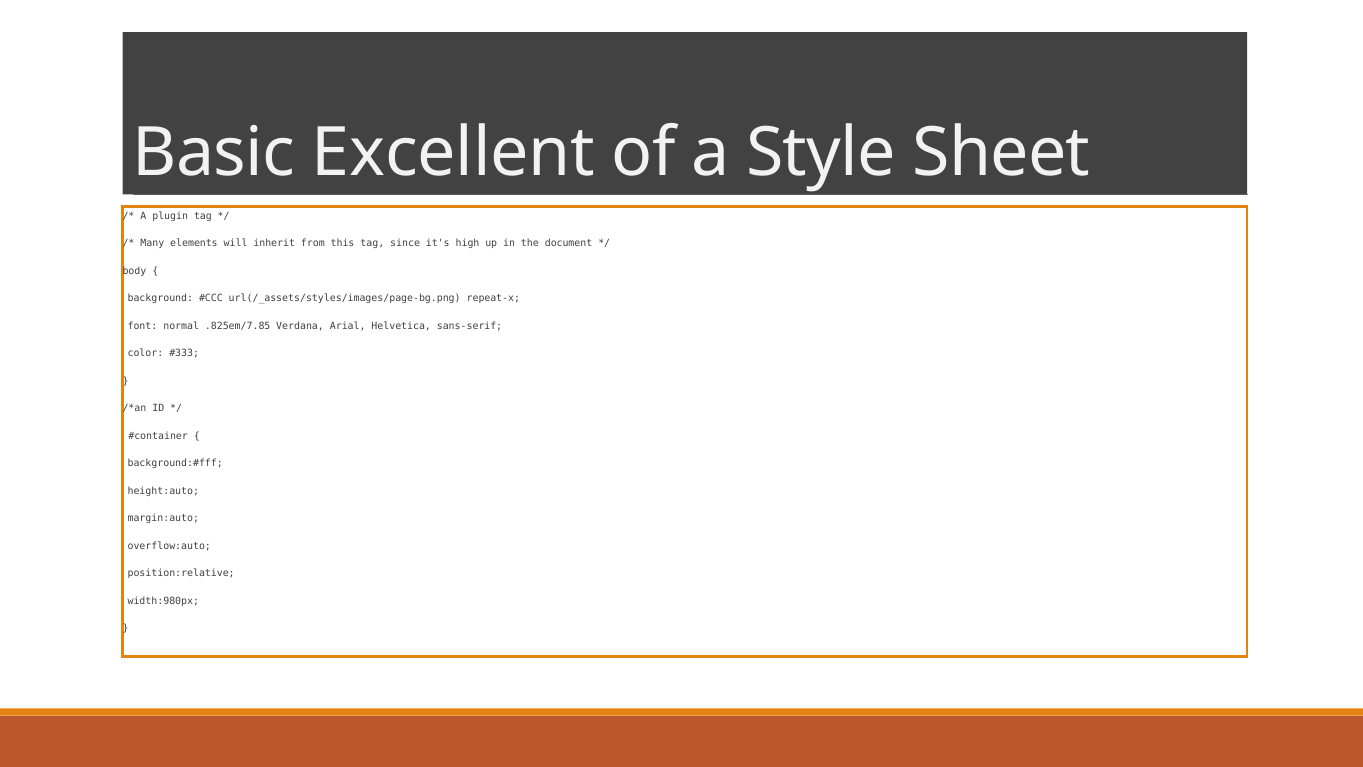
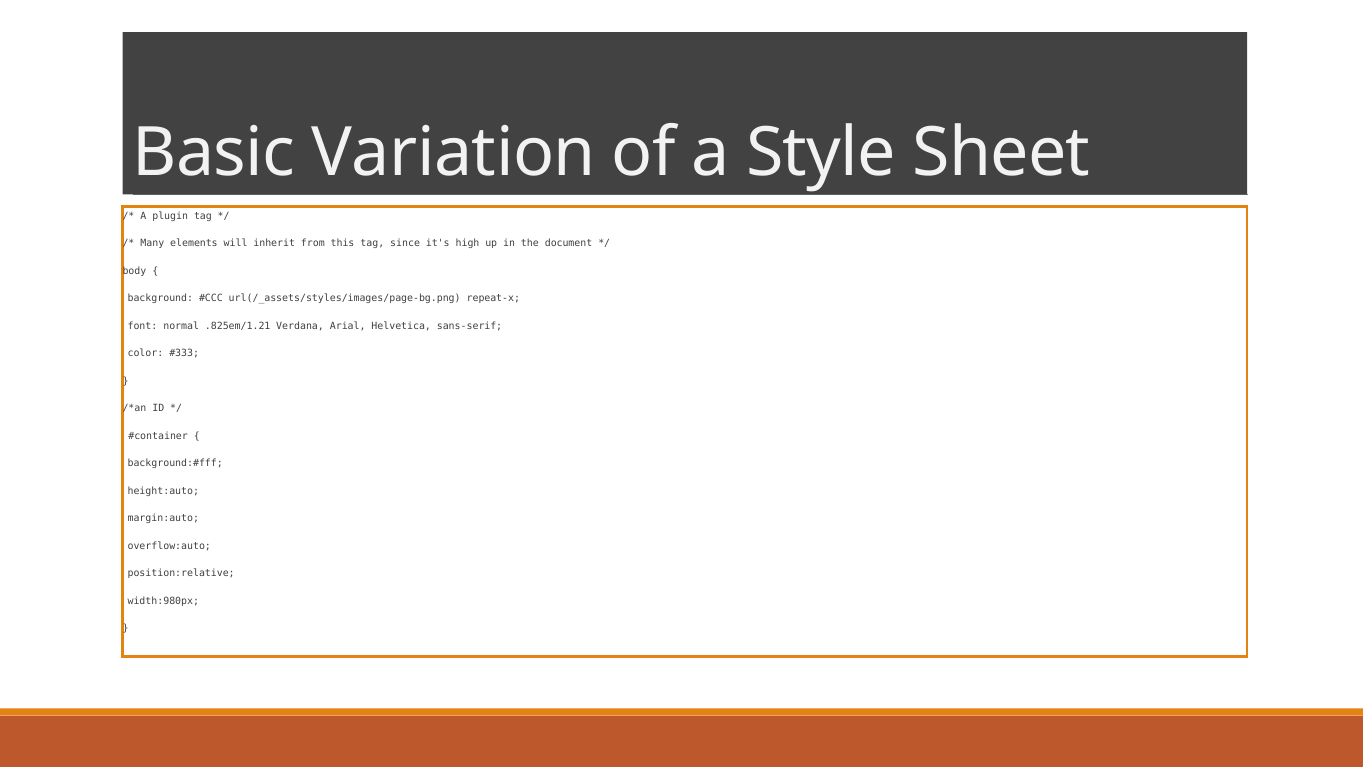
Excellent: Excellent -> Variation
.825em/7.85: .825em/7.85 -> .825em/1.21
